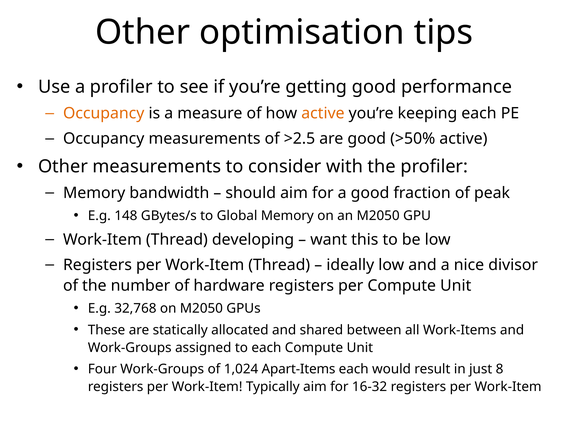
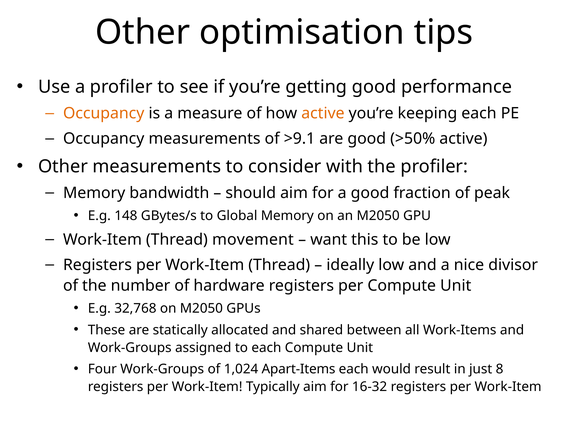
>2.5: >2.5 -> >9.1
developing: developing -> movement
